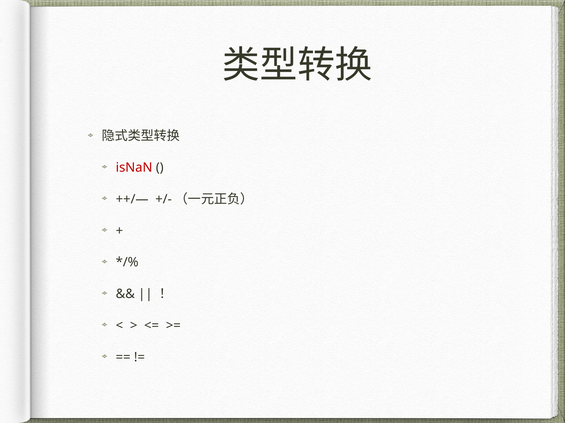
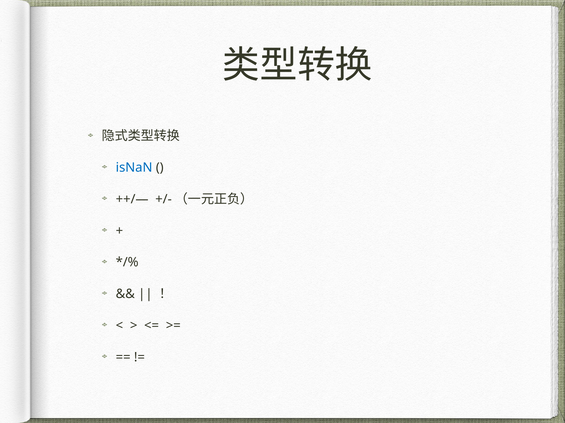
isNaN colour: red -> blue
